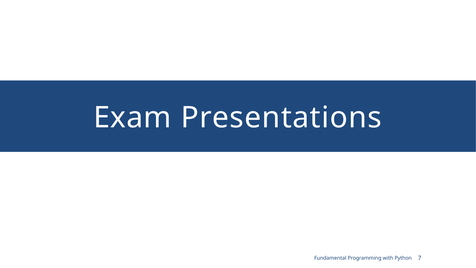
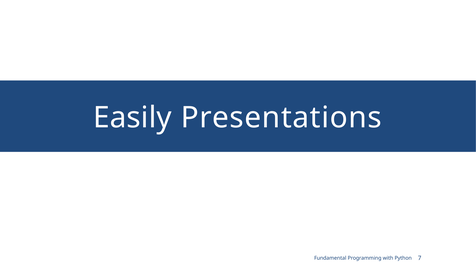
Exam: Exam -> Easily
